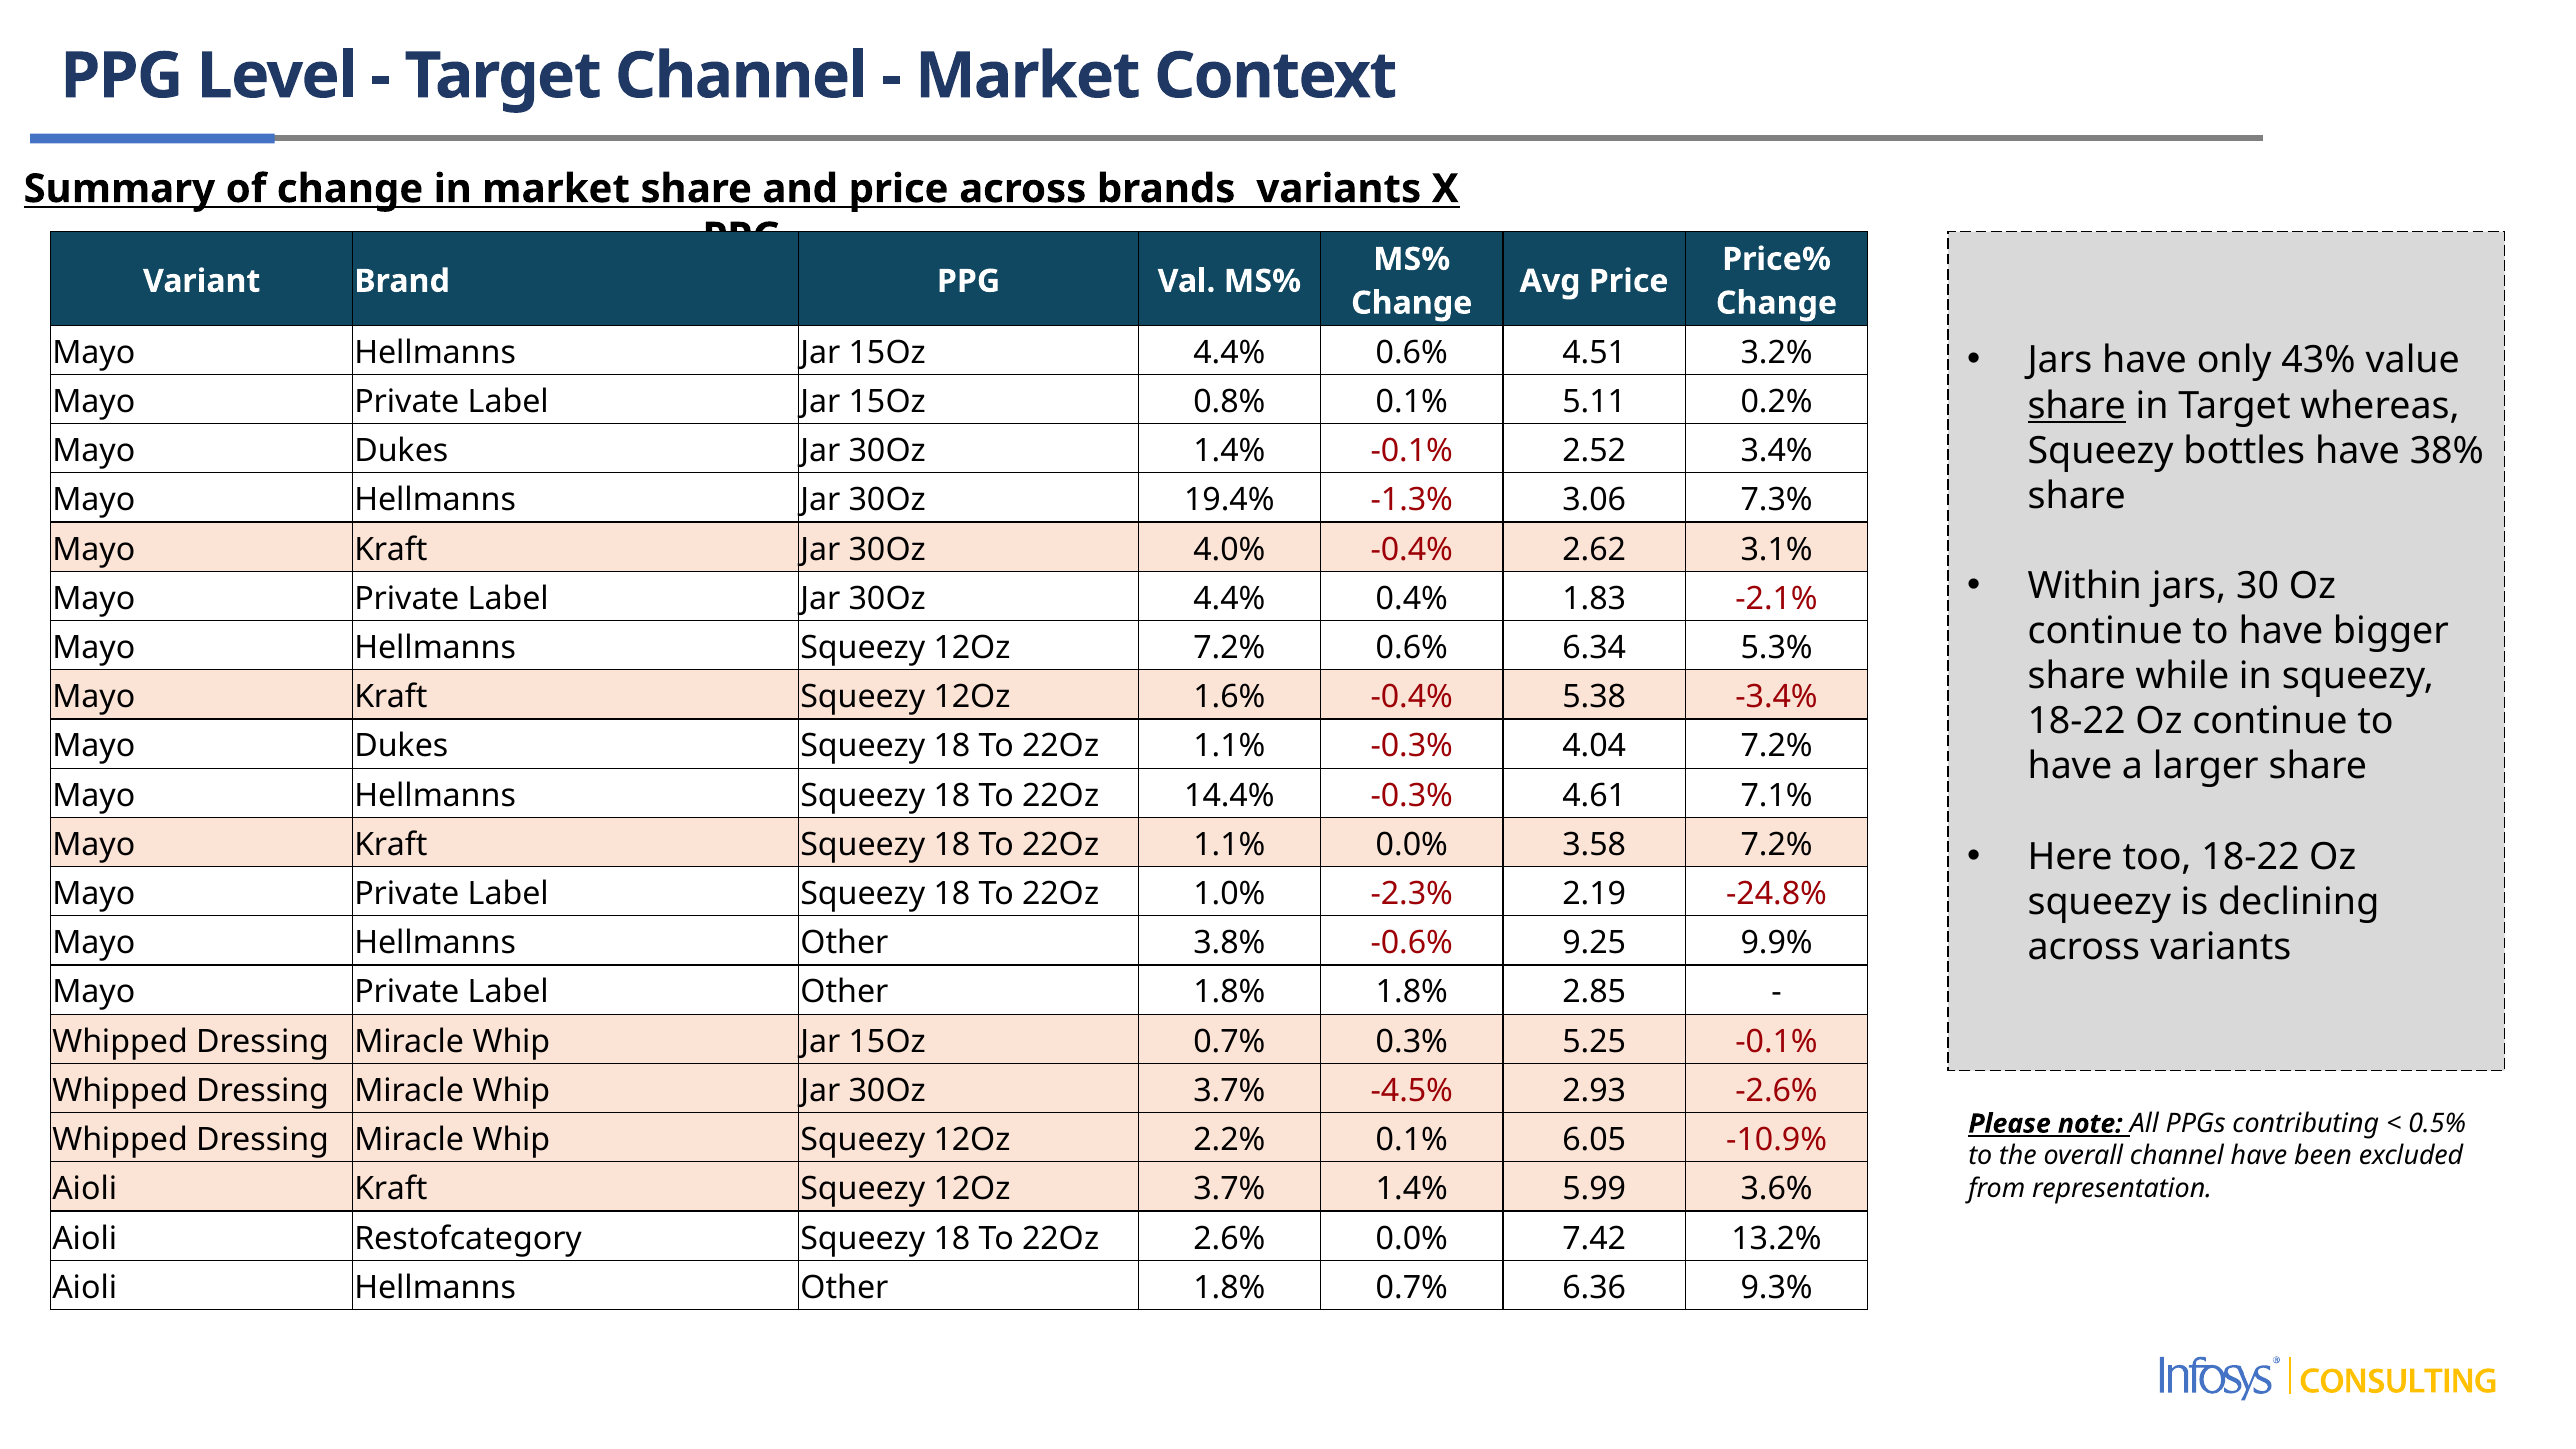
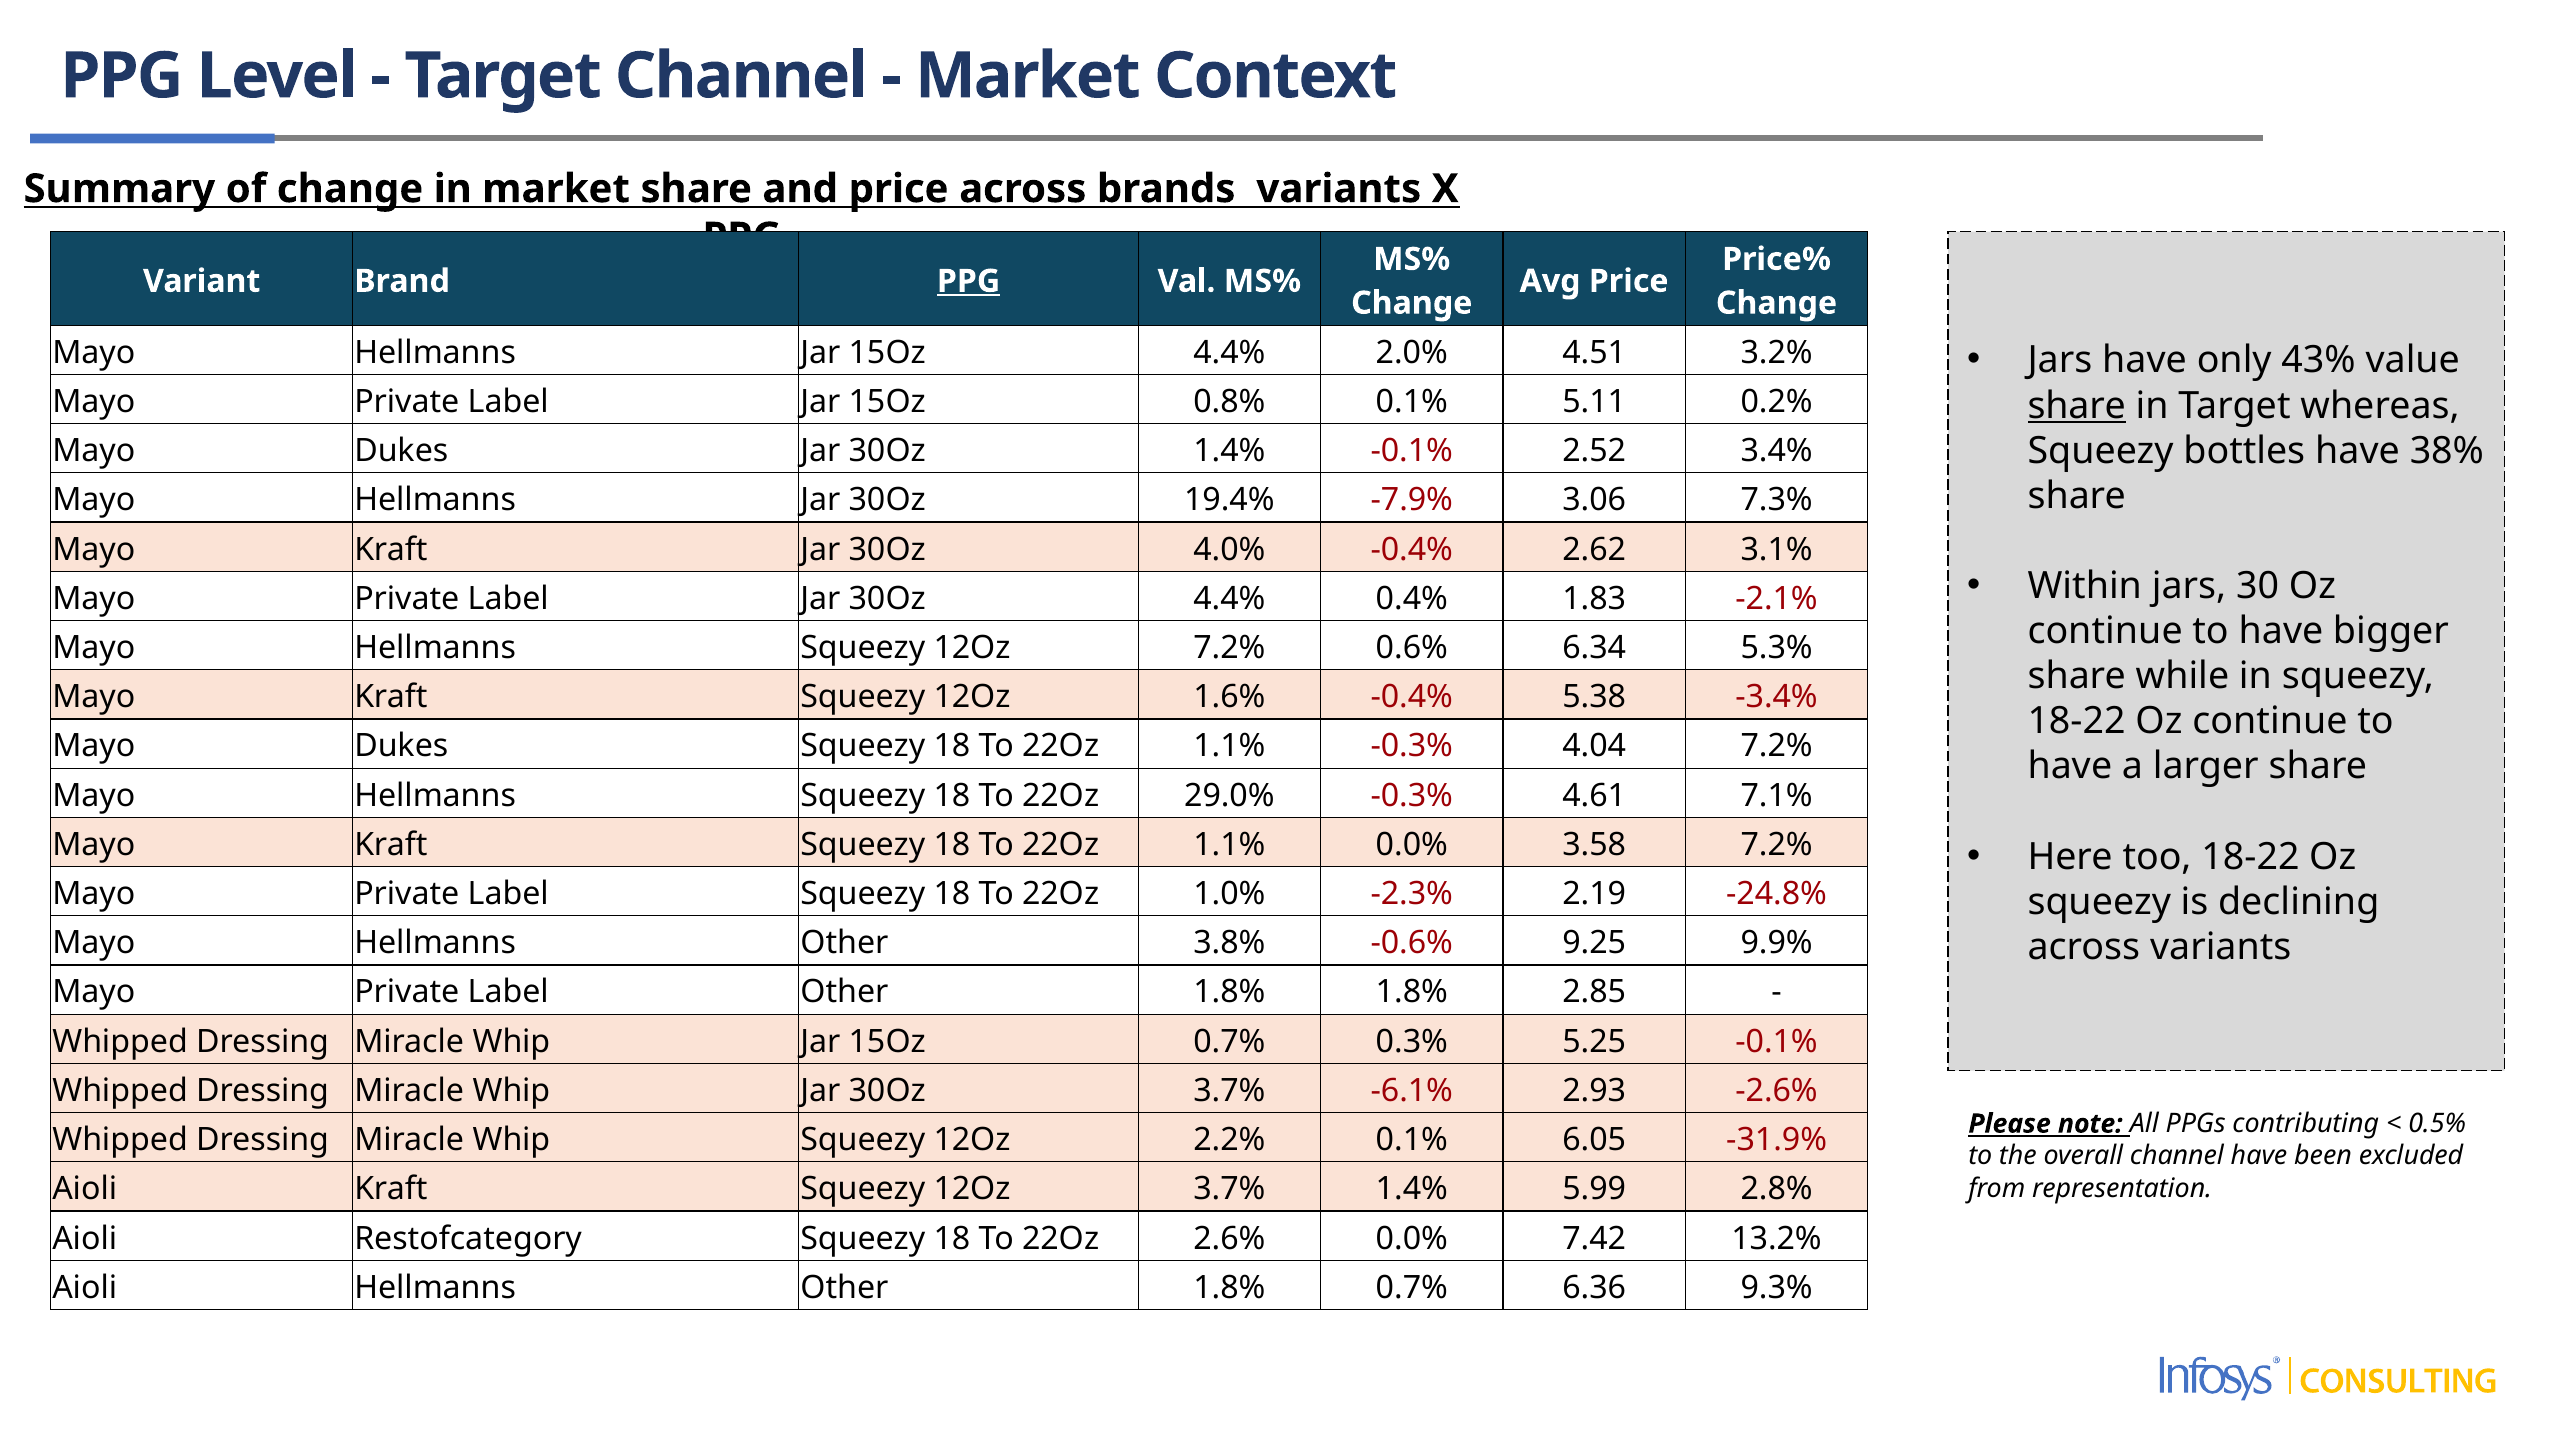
PPG at (969, 281) underline: none -> present
4.4% 0.6%: 0.6% -> 2.0%
-1.3%: -1.3% -> -7.9%
14.4%: 14.4% -> 29.0%
-4.5%: -4.5% -> -6.1%
-10.9%: -10.9% -> -31.9%
3.6%: 3.6% -> 2.8%
